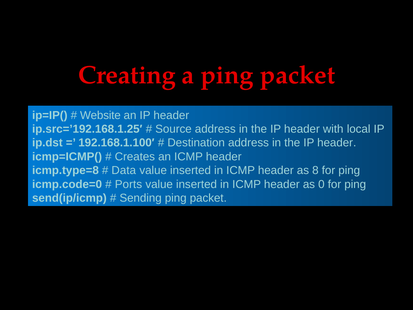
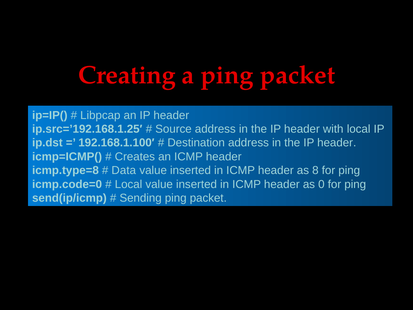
Website: Website -> Libpcap
Ports at (128, 184): Ports -> Local
